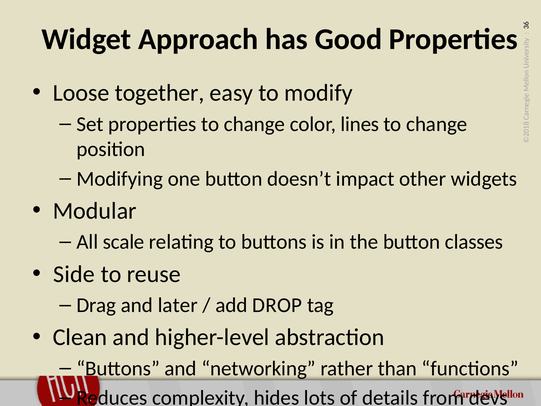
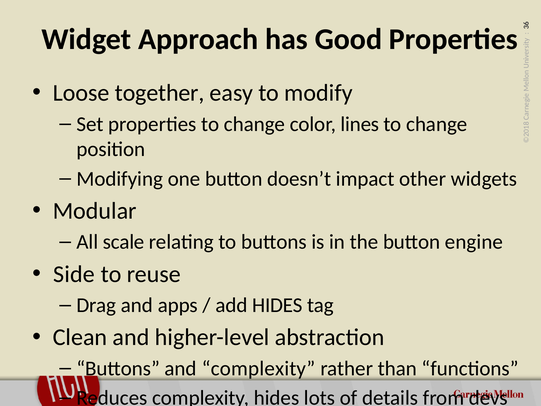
classes: classes -> engine
later: later -> apps
add DROP: DROP -> HIDES
and networking: networking -> complexity
